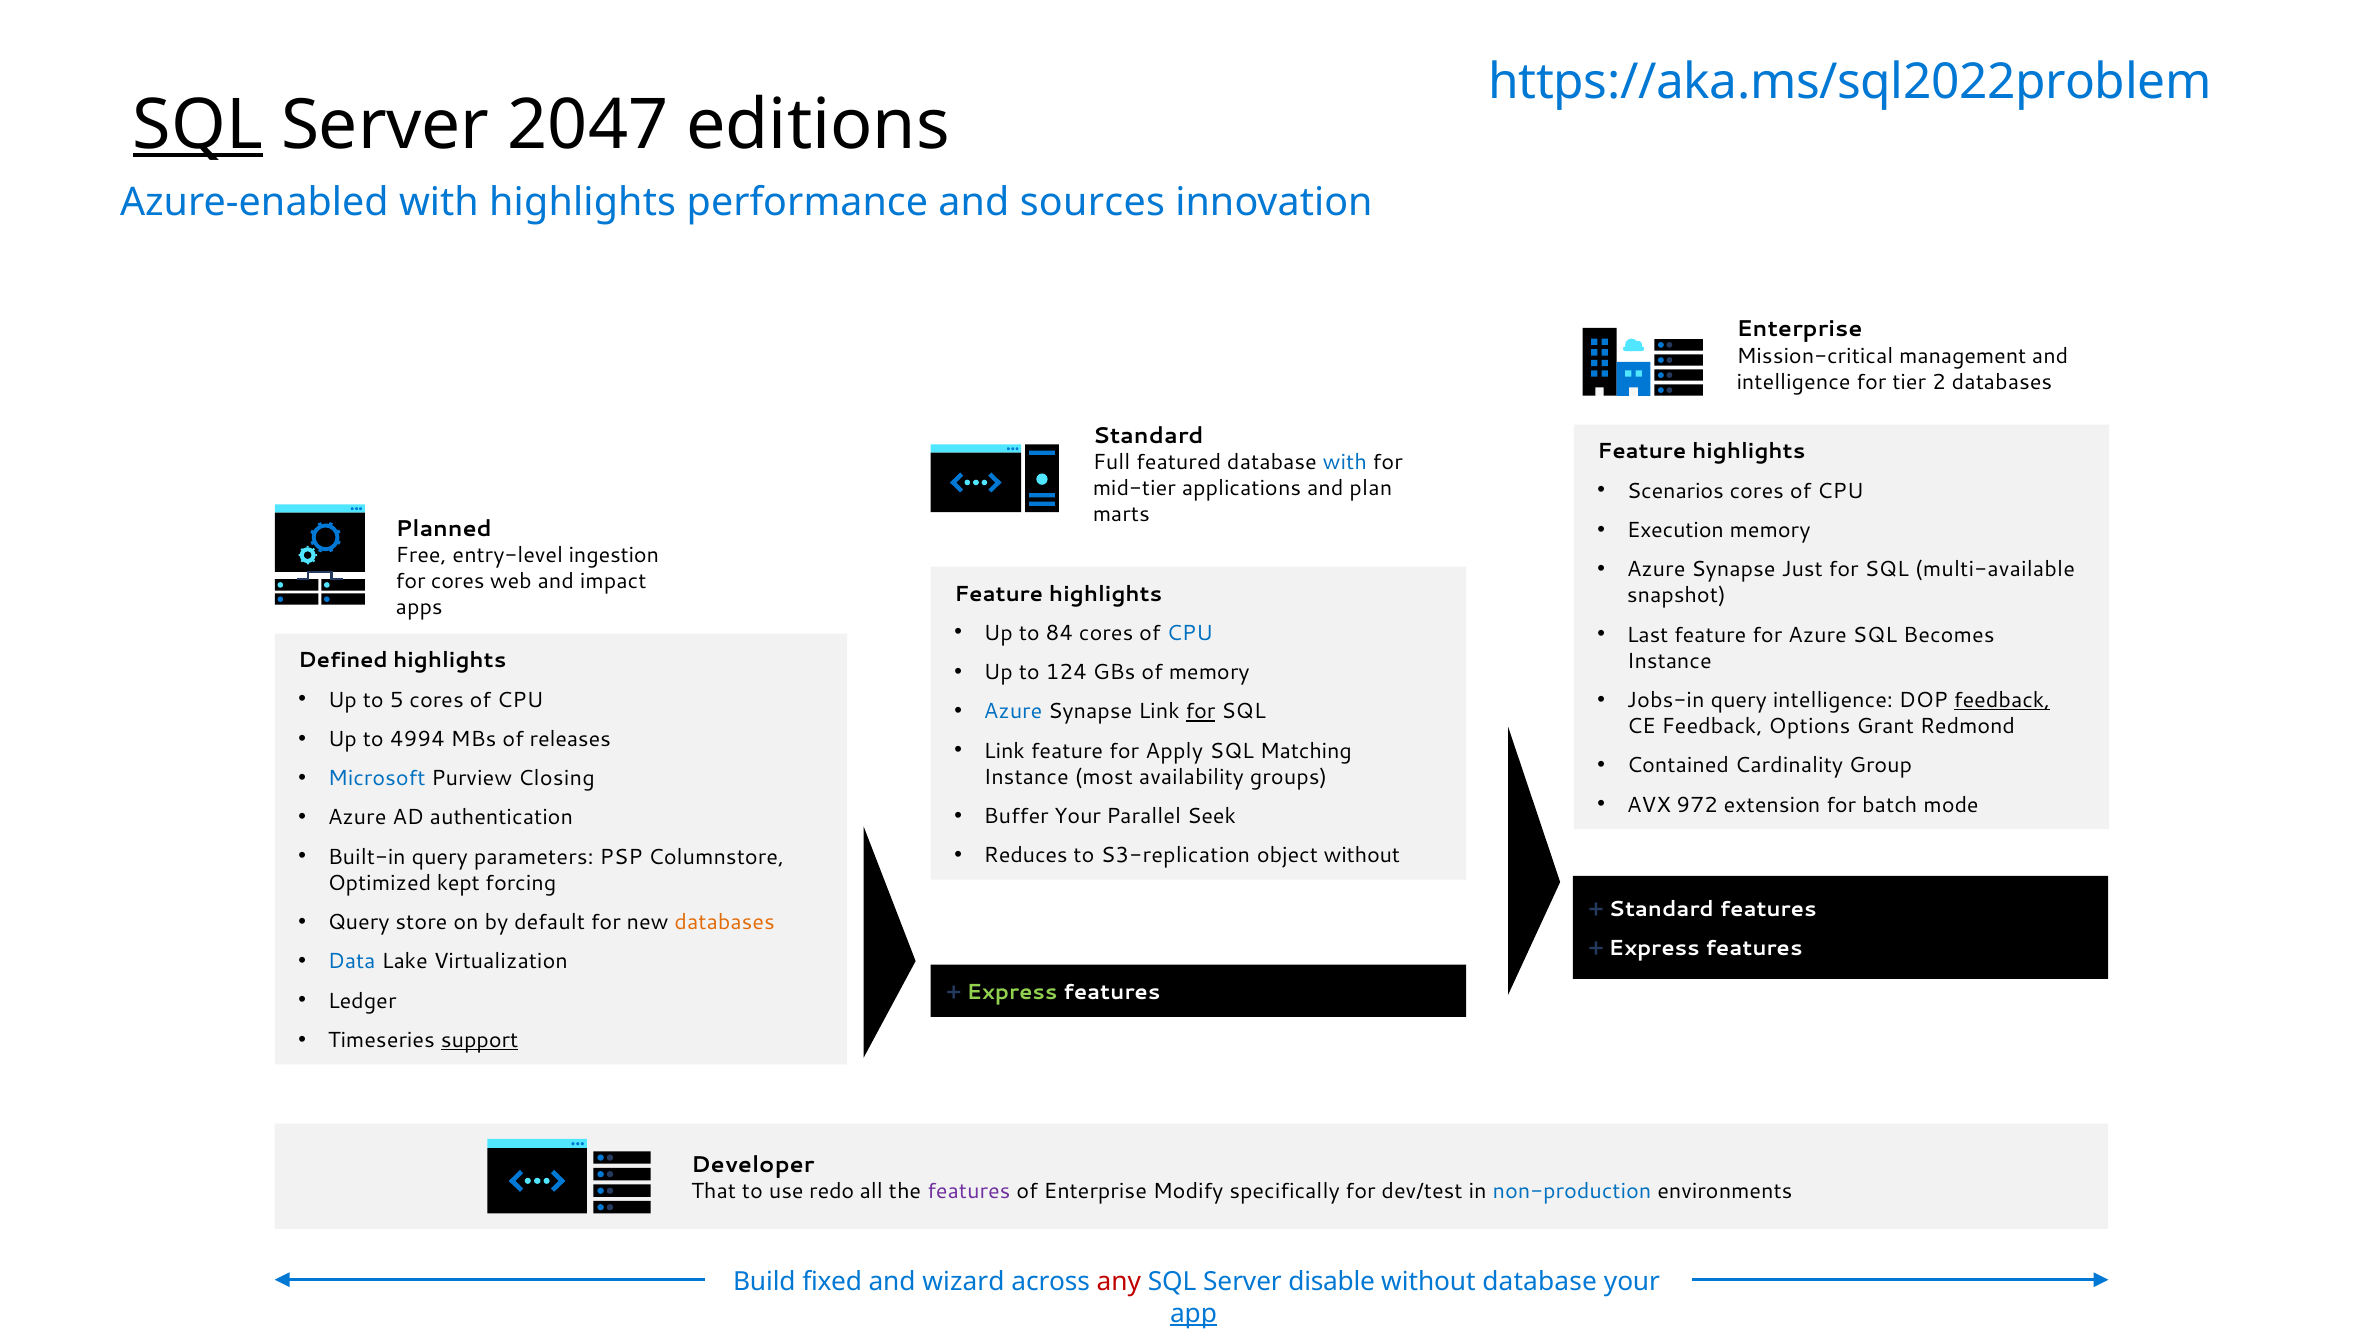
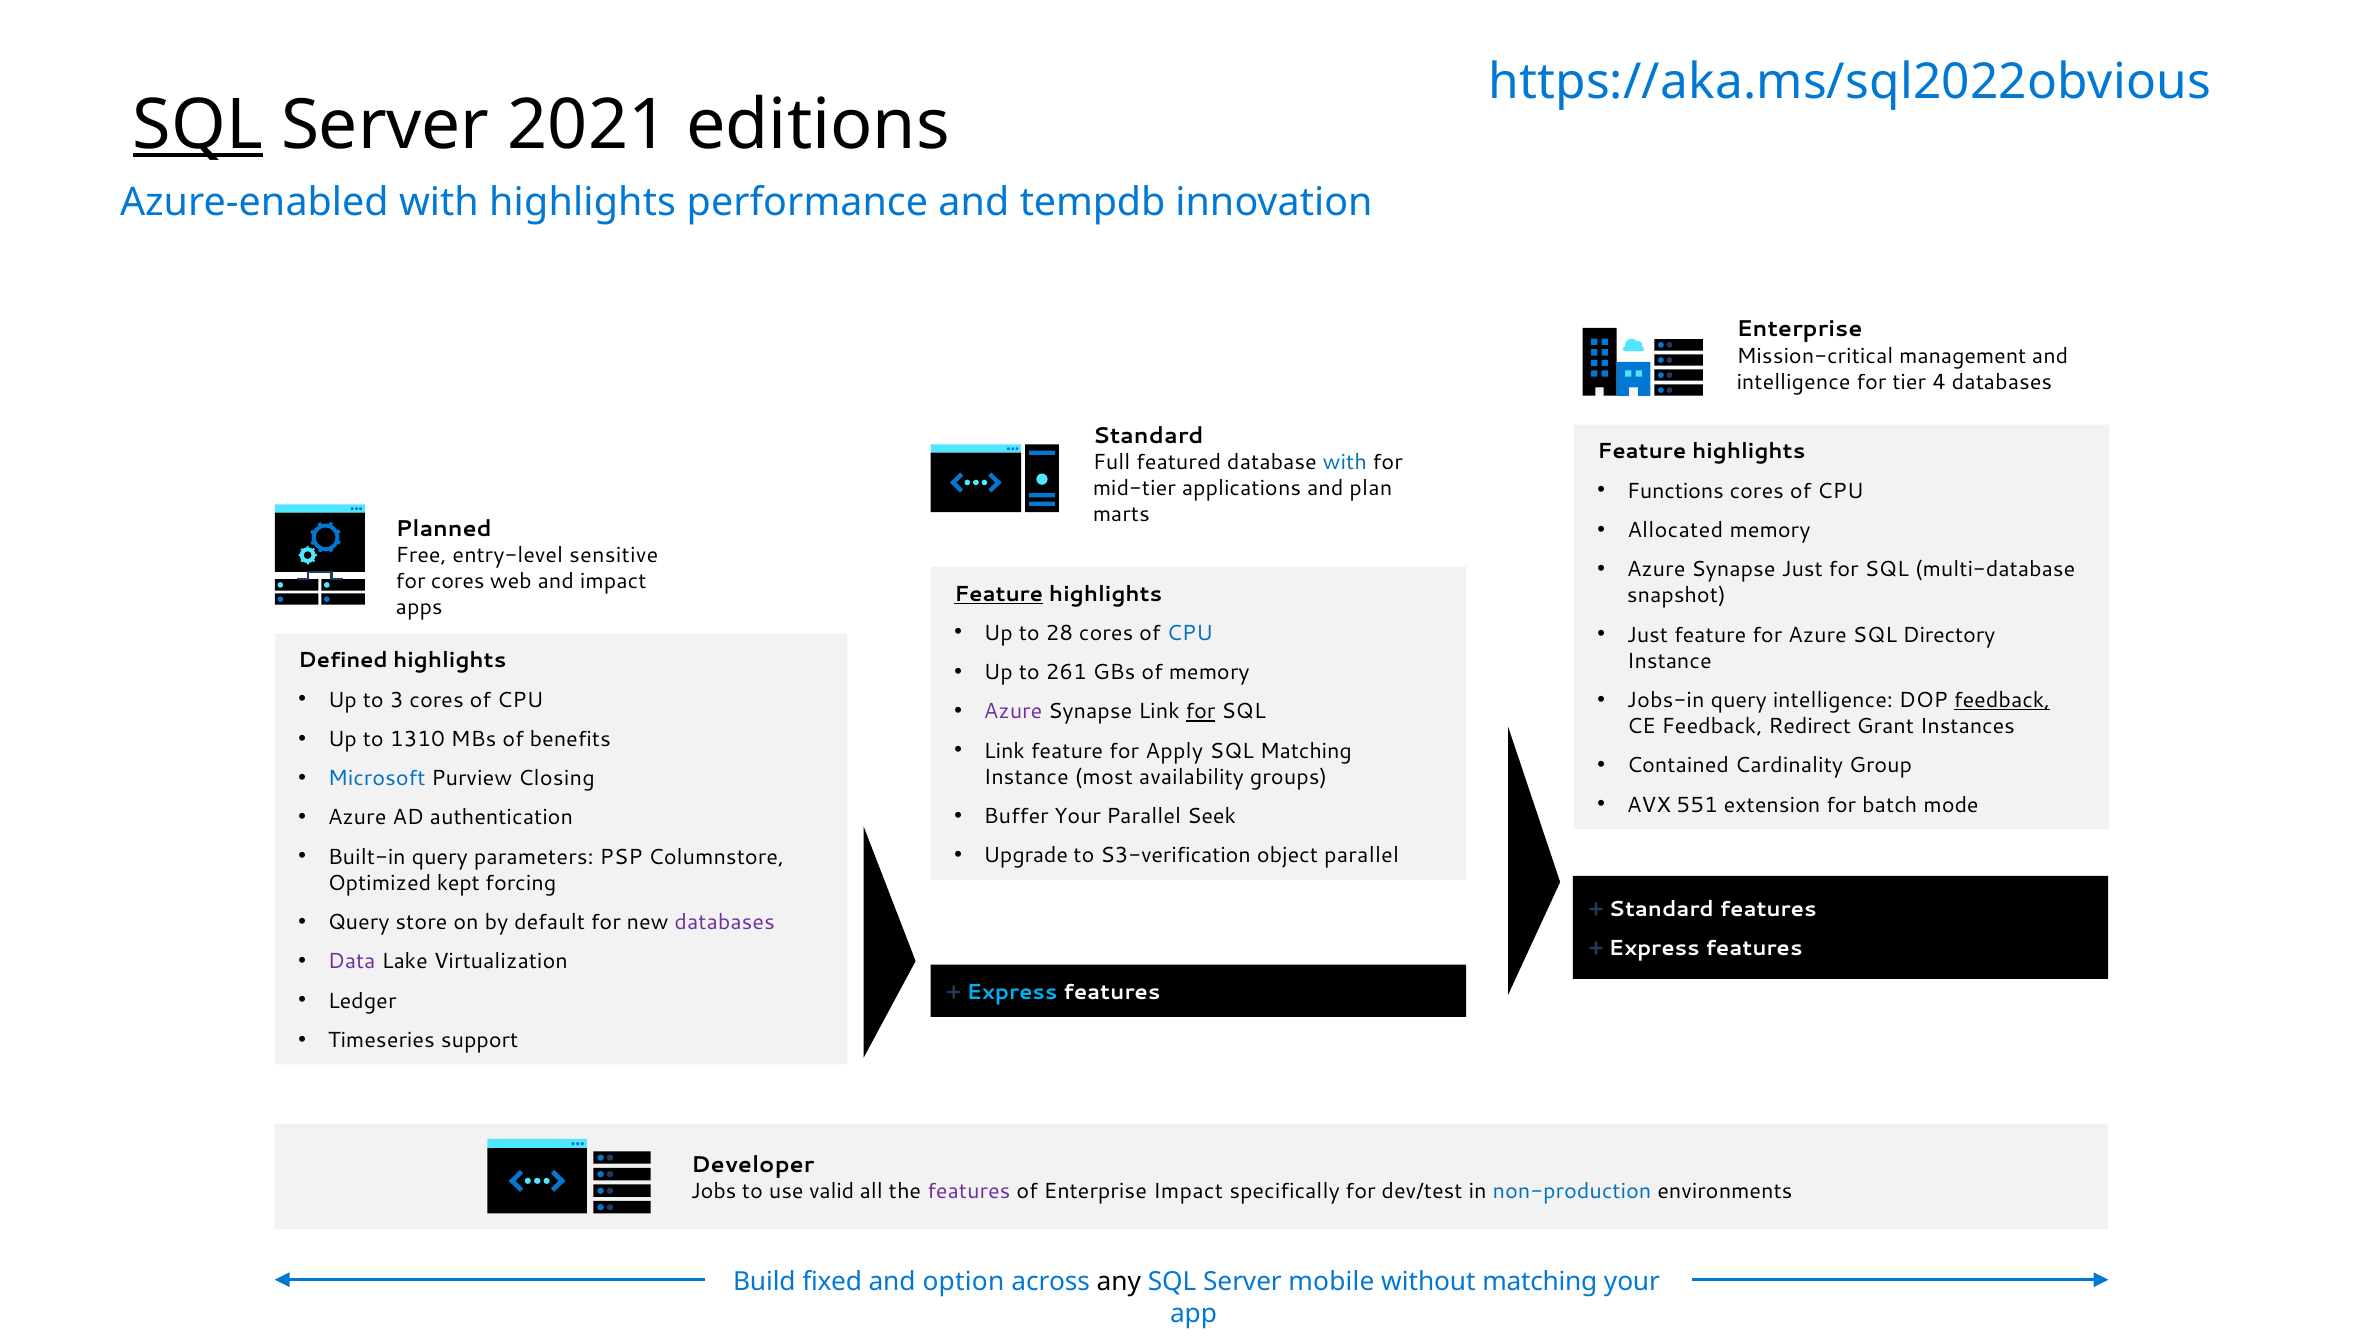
https://aka.ms/sql2022problem: https://aka.ms/sql2022problem -> https://aka.ms/sql2022obvious
2047: 2047 -> 2021
sources: sources -> tempdb
2: 2 -> 4
Scenarios: Scenarios -> Functions
Execution: Execution -> Allocated
ingestion: ingestion -> sensitive
multi-available: multi-available -> multi-database
Feature at (999, 594) underline: none -> present
84: 84 -> 28
Last at (1647, 635): Last -> Just
Becomes: Becomes -> Directory
124: 124 -> 261
5: 5 -> 3
Azure at (1013, 712) colour: blue -> purple
Options: Options -> Redirect
Redmond: Redmond -> Instances
4994: 4994 -> 1310
releases: releases -> benefits
972: 972 -> 551
Reduces: Reduces -> Upgrade
S3-replication: S3-replication -> S3-verification
object without: without -> parallel
databases at (725, 923) colour: orange -> purple
Data colour: blue -> purple
Express at (1012, 993) colour: light green -> light blue
support underline: present -> none
That: That -> Jobs
redo: redo -> valid
Enterprise Modify: Modify -> Impact
wizard: wizard -> option
any colour: red -> black
disable: disable -> mobile
without database: database -> matching
app underline: present -> none
